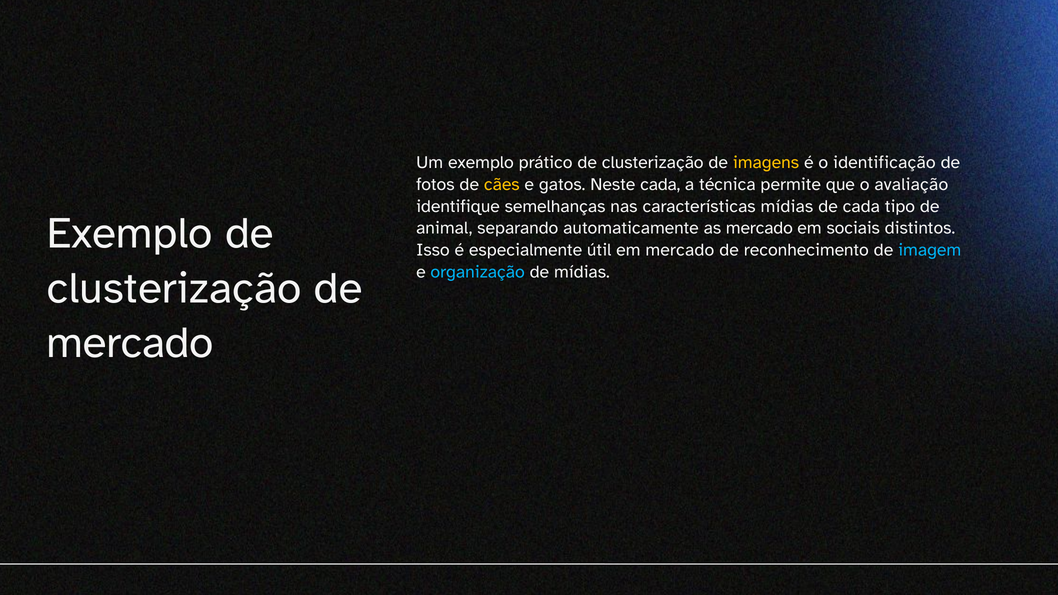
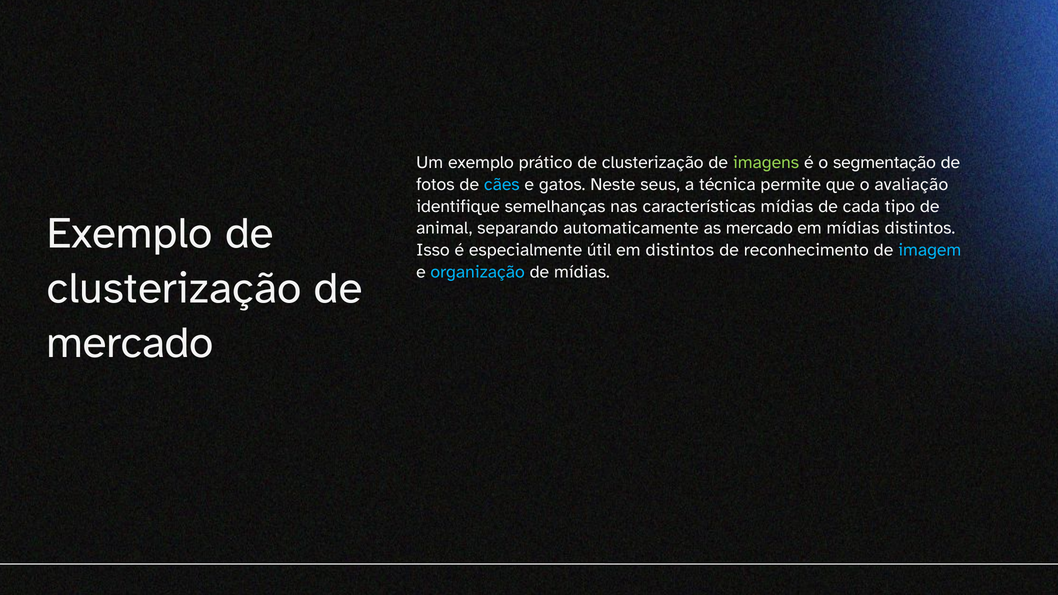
imagens colour: yellow -> light green
identificação: identificação -> segmentação
cães colour: yellow -> light blue
Neste cada: cada -> seus
em sociais: sociais -> mídias
em mercado: mercado -> distintos
